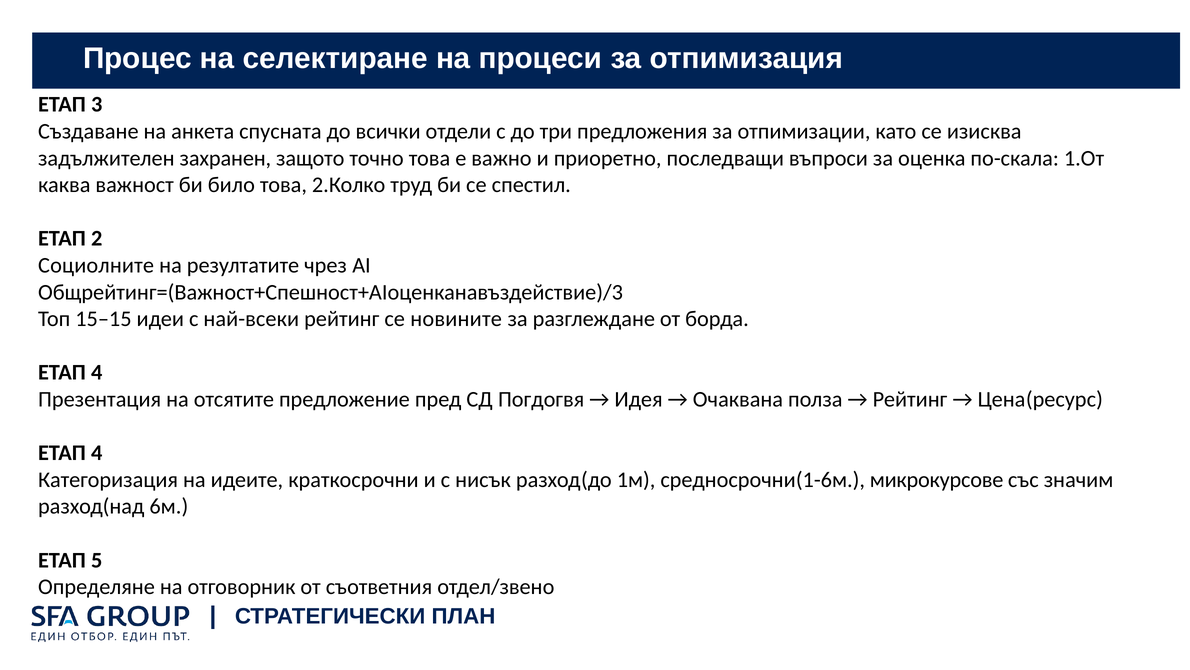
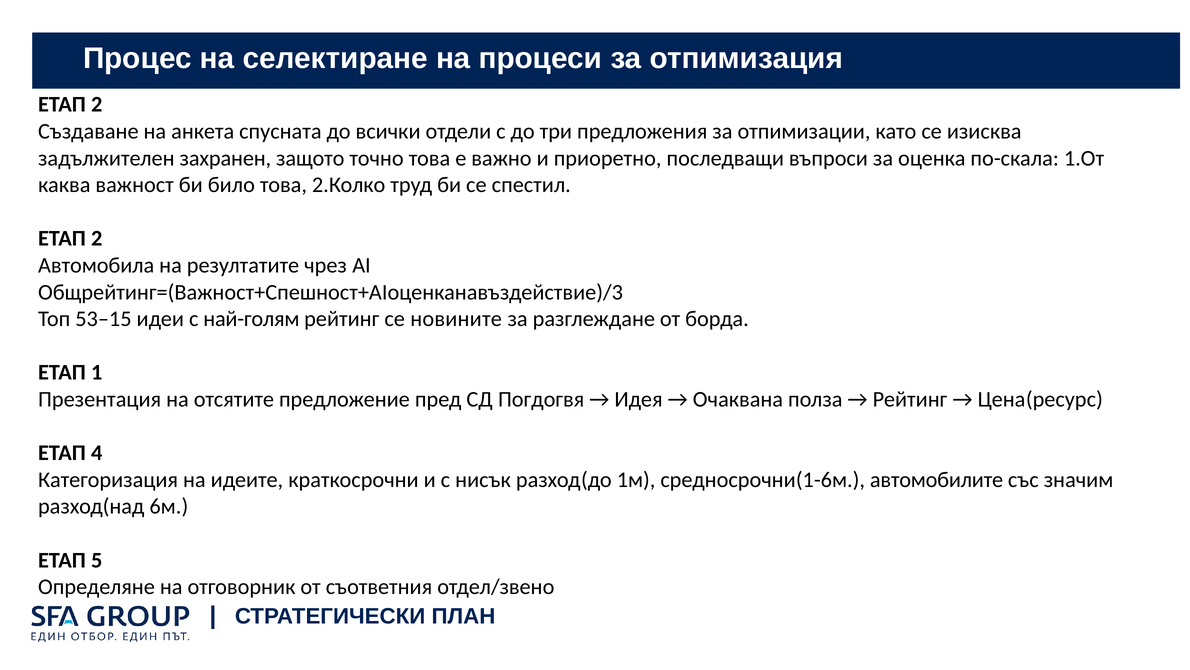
3 at (97, 104): 3 -> 2
Социолните: Социолните -> Автомобила
15–15: 15–15 -> 53–15
най-всеки: най-всеки -> най-голям
4 at (97, 372): 4 -> 1
микрокурсове: микрокурсове -> автомобилите
